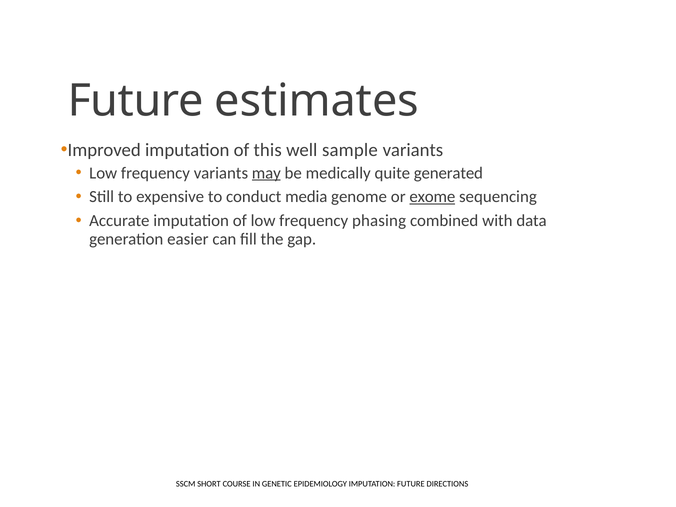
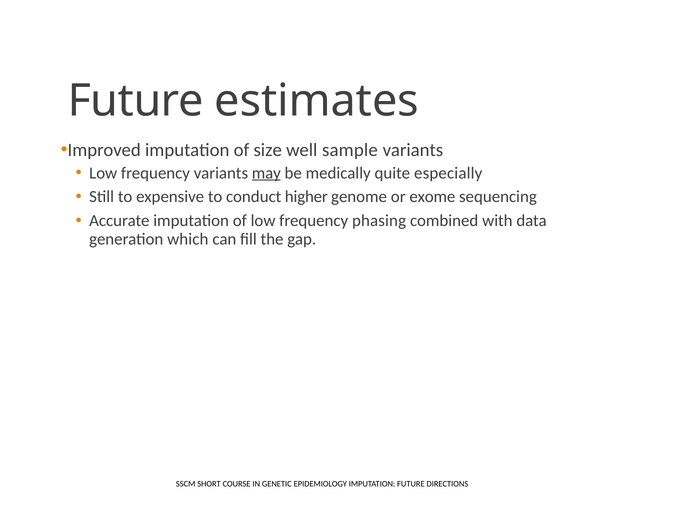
this: this -> size
generated: generated -> especially
media: media -> higher
exome underline: present -> none
easier: easier -> which
